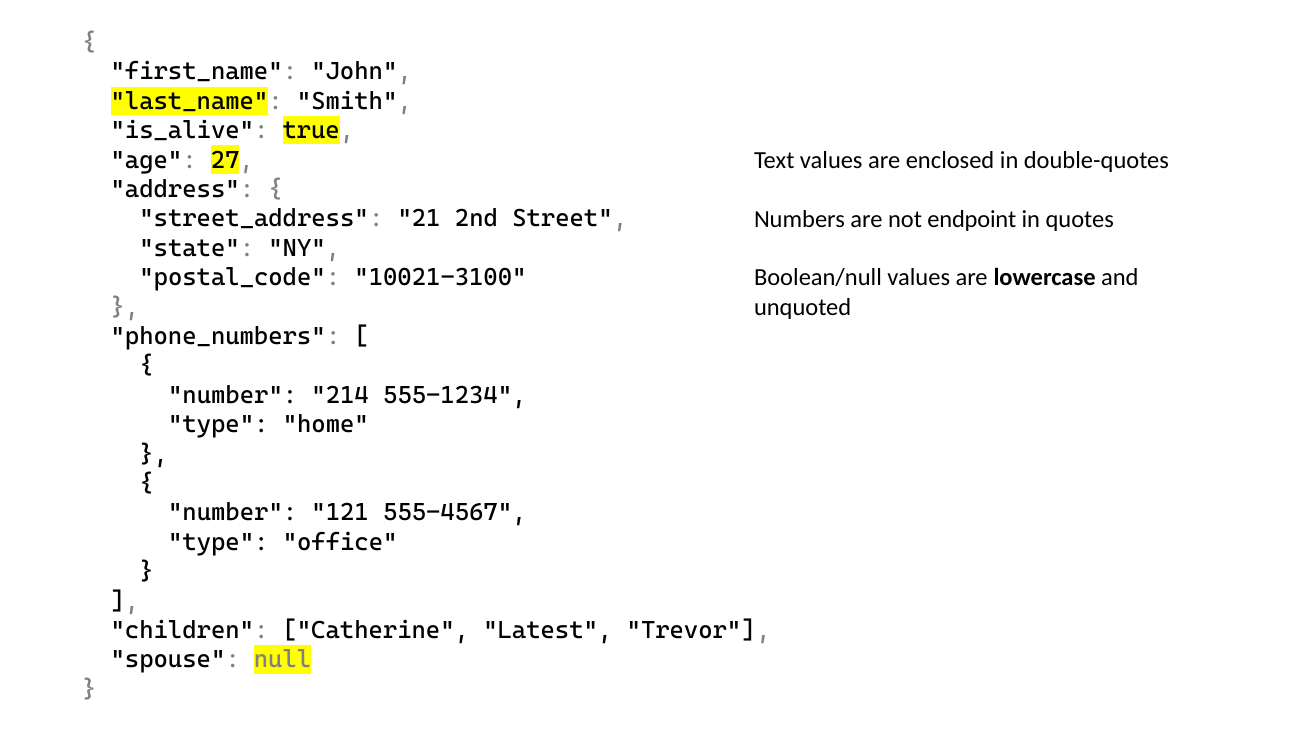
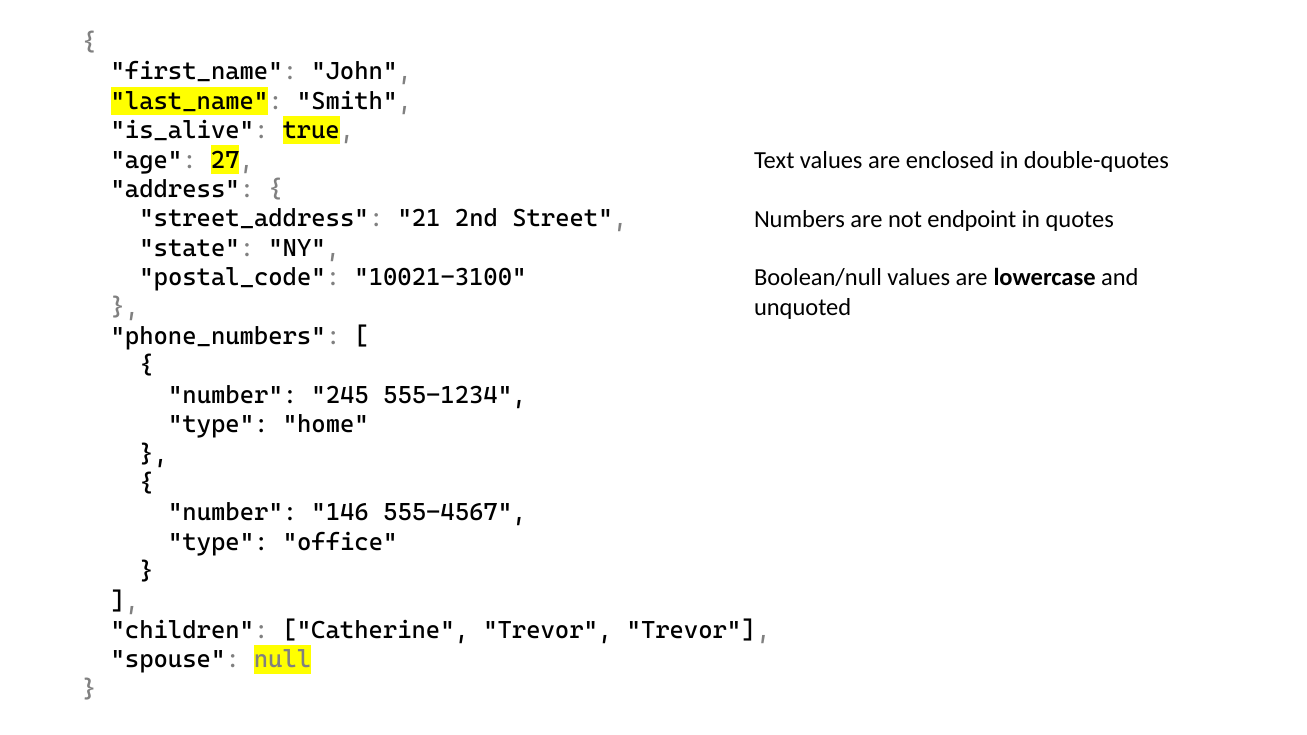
214: 214 -> 245
121: 121 -> 146
Catherine Latest: Latest -> Trevor
